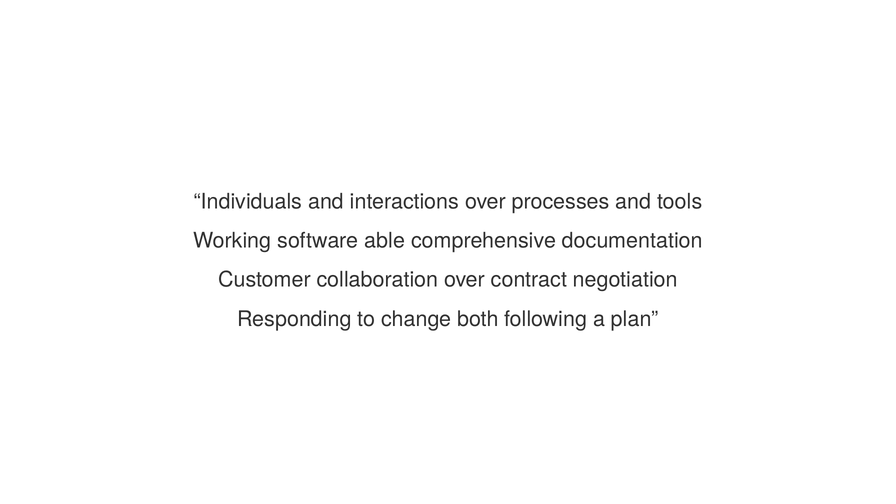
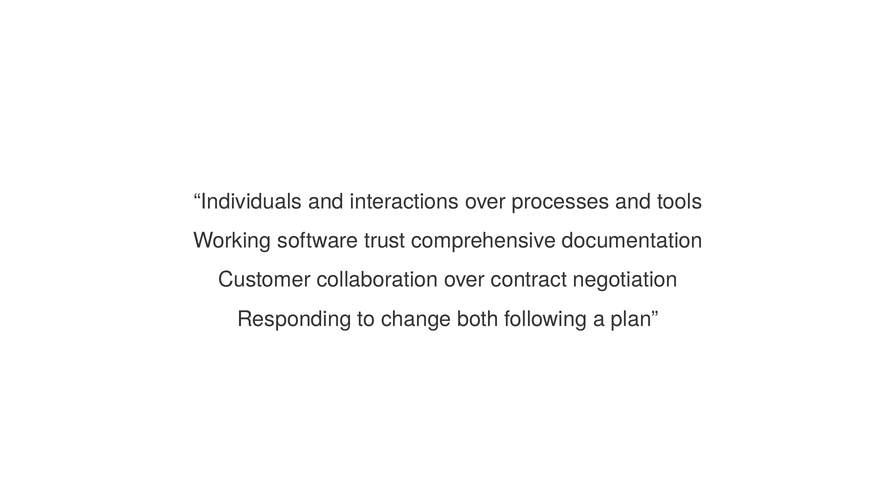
able: able -> trust
